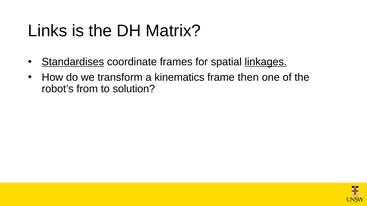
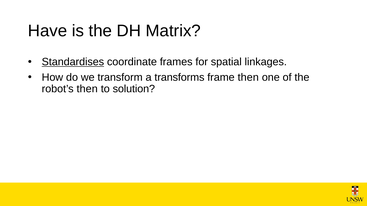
Links: Links -> Have
linkages underline: present -> none
kinematics: kinematics -> transforms
robot’s from: from -> then
